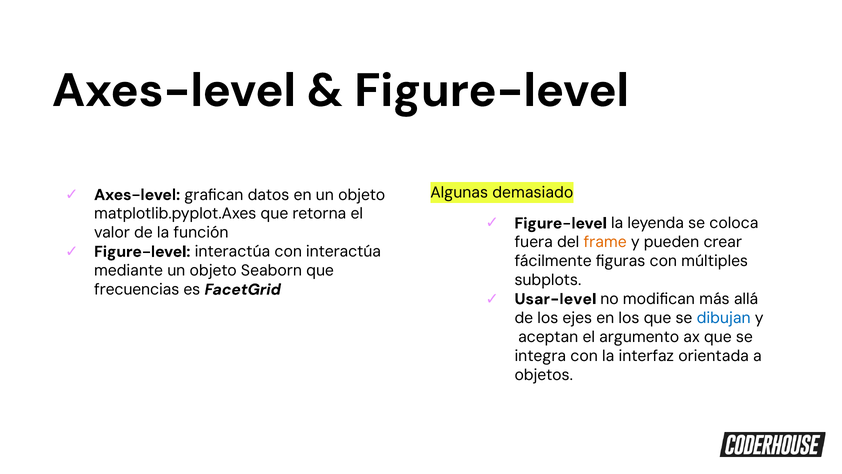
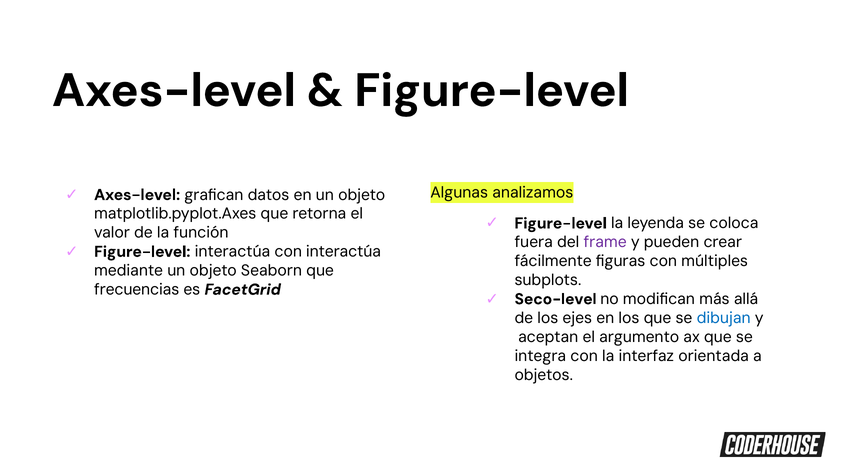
demasiado: demasiado -> analizamos
frame colour: orange -> purple
Usar-level: Usar-level -> Seco-level
